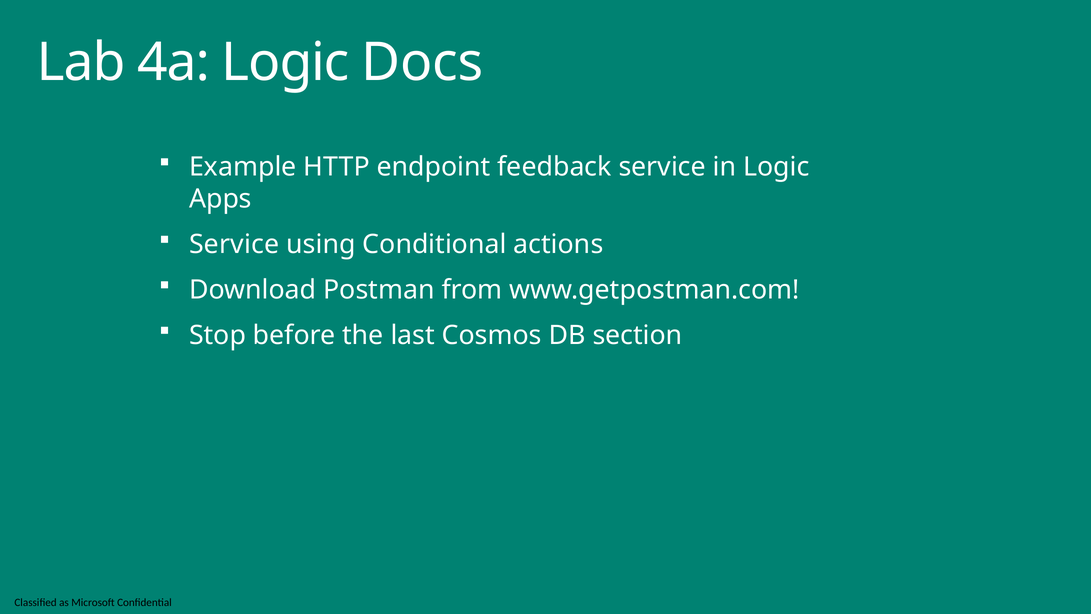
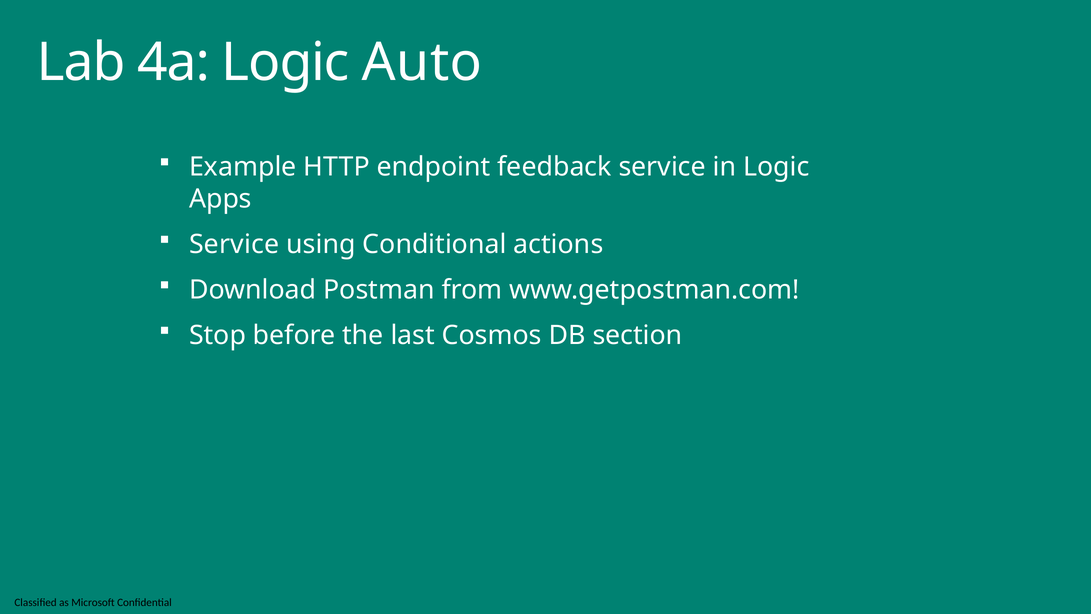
Docs: Docs -> Auto
